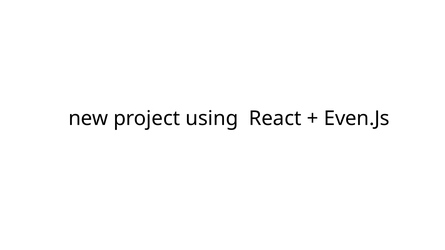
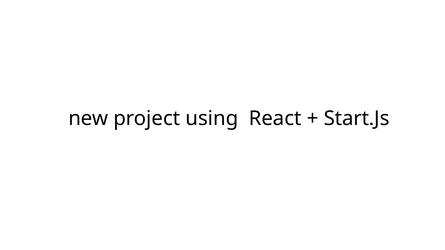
Even.Js: Even.Js -> Start.Js
